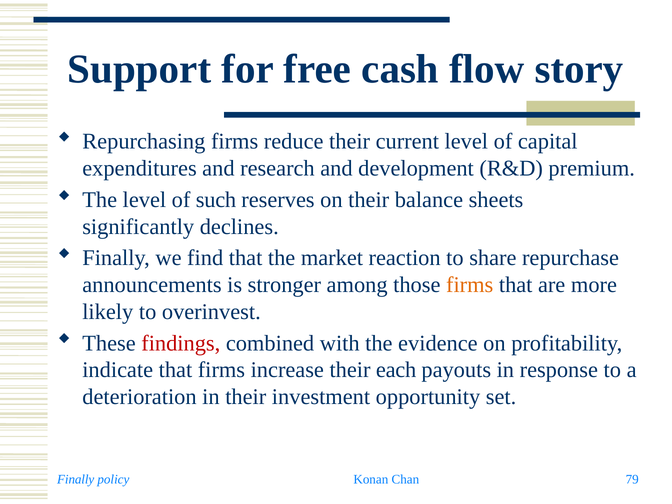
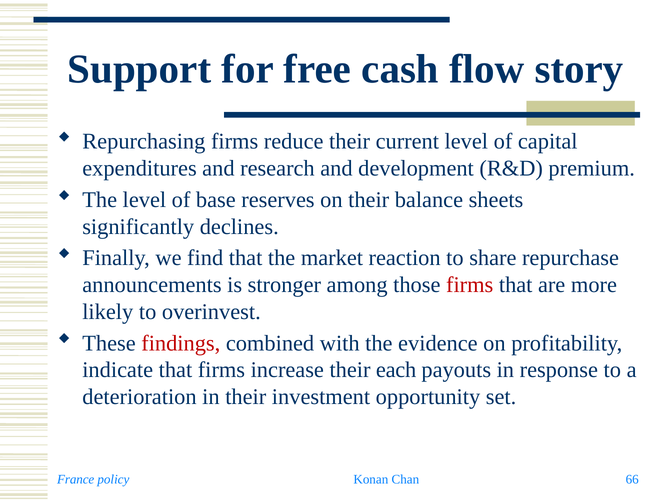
such: such -> base
firms at (470, 285) colour: orange -> red
Finally at (76, 480): Finally -> France
79: 79 -> 66
